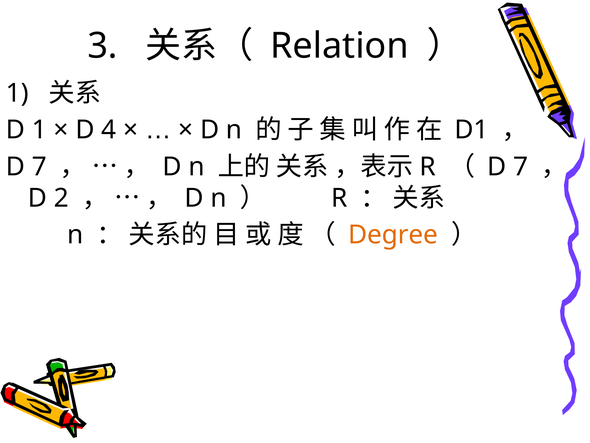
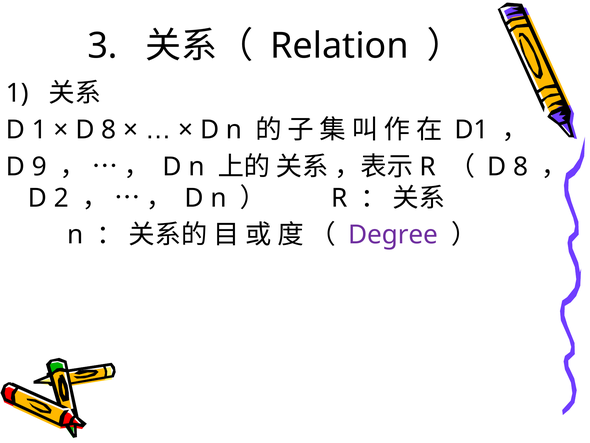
4 at (109, 130): 4 -> 8
7 at (39, 167): 7 -> 9
7 at (521, 167): 7 -> 8
Degree colour: orange -> purple
